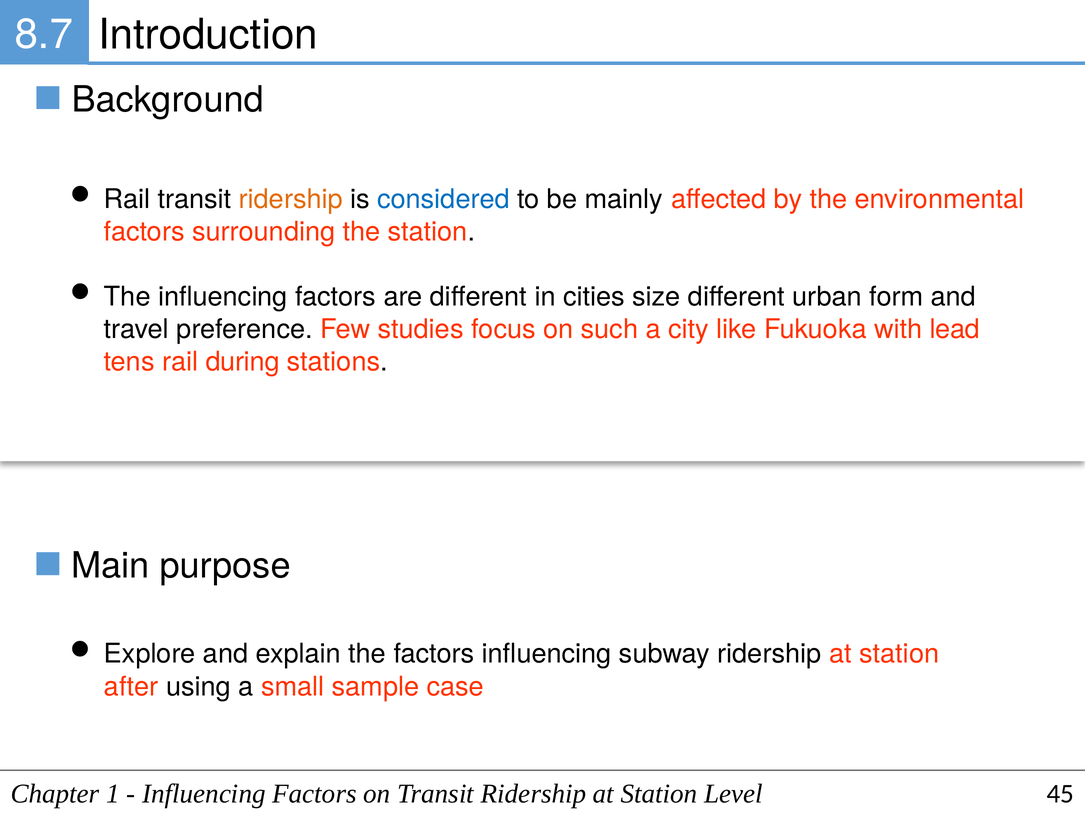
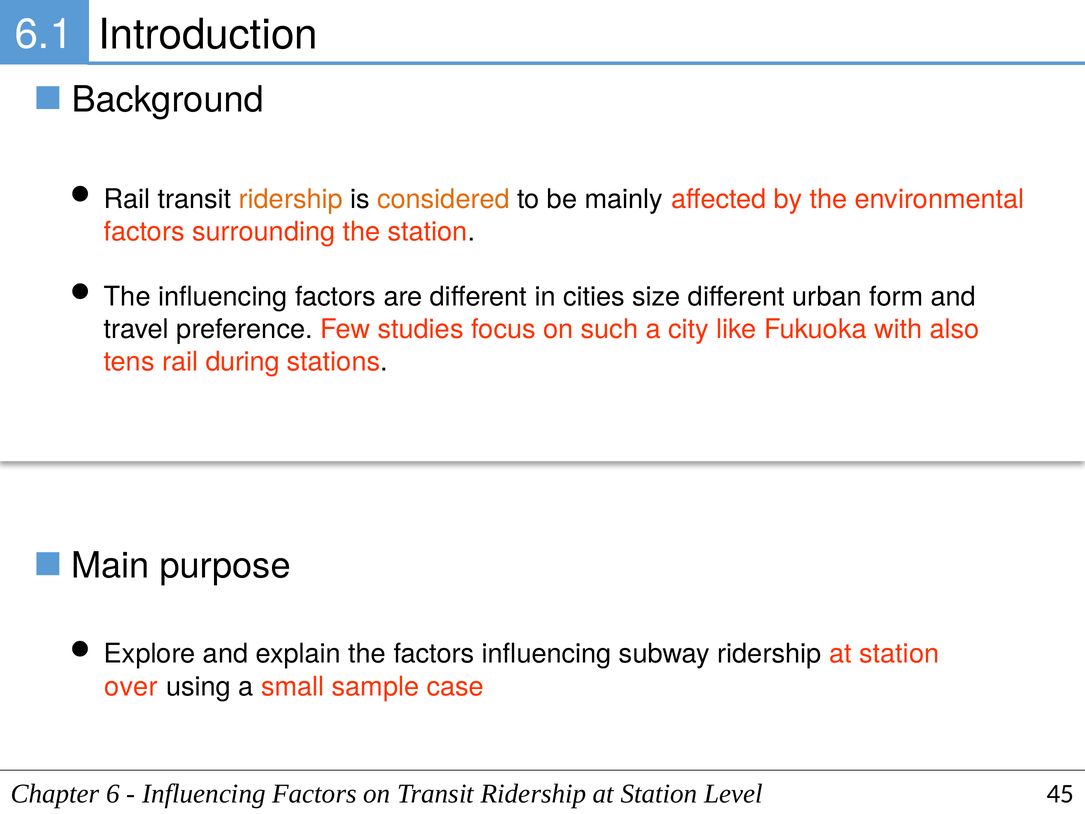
8.7: 8.7 -> 6.1
considered colour: blue -> orange
lead: lead -> also
after: after -> over
1: 1 -> 6
